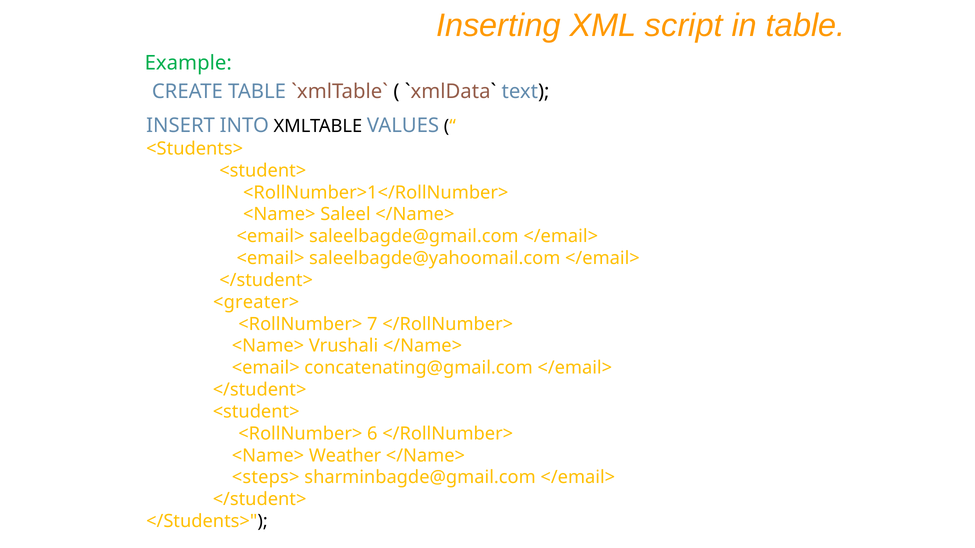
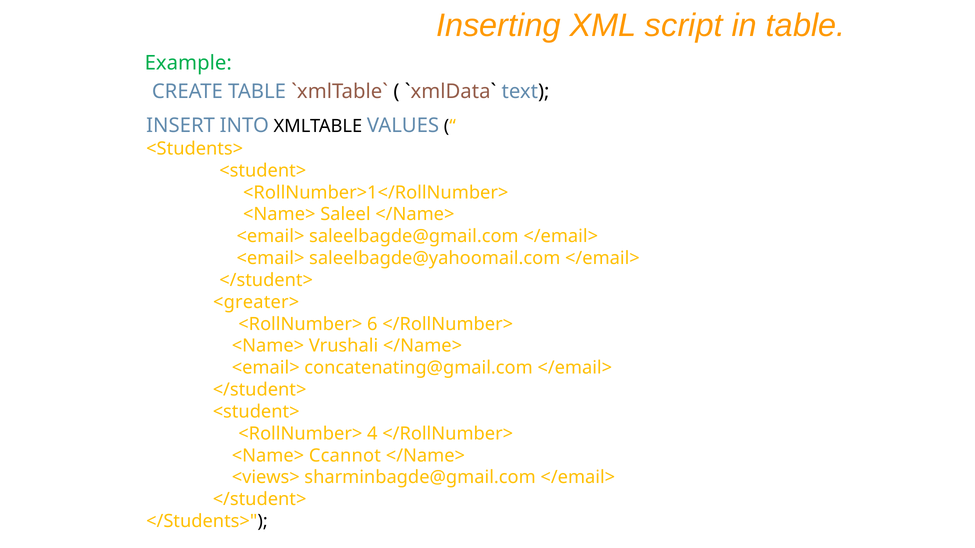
7: 7 -> 6
6: 6 -> 4
Weather: Weather -> Ccannot
<steps>: <steps> -> <views>
